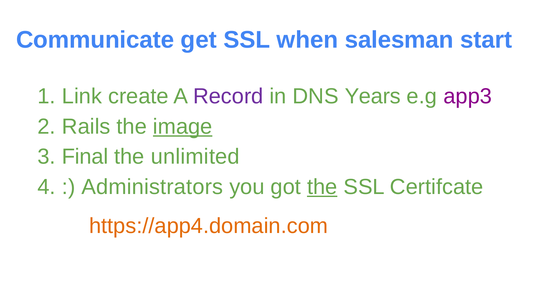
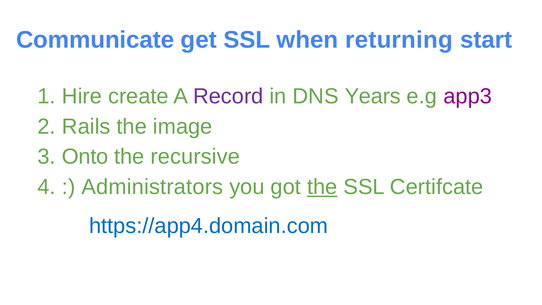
salesman: salesman -> returning
Link: Link -> Hire
image underline: present -> none
Final: Final -> Onto
unlimited: unlimited -> recursive
https://app4.domain.com colour: orange -> blue
